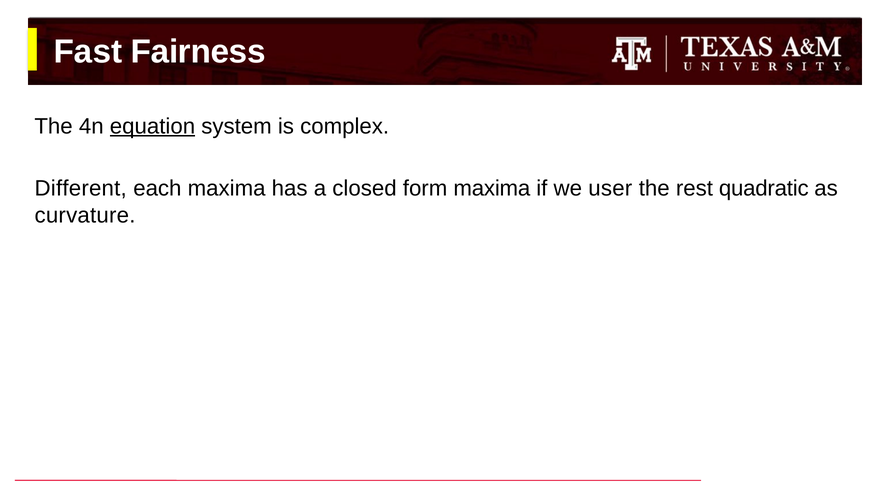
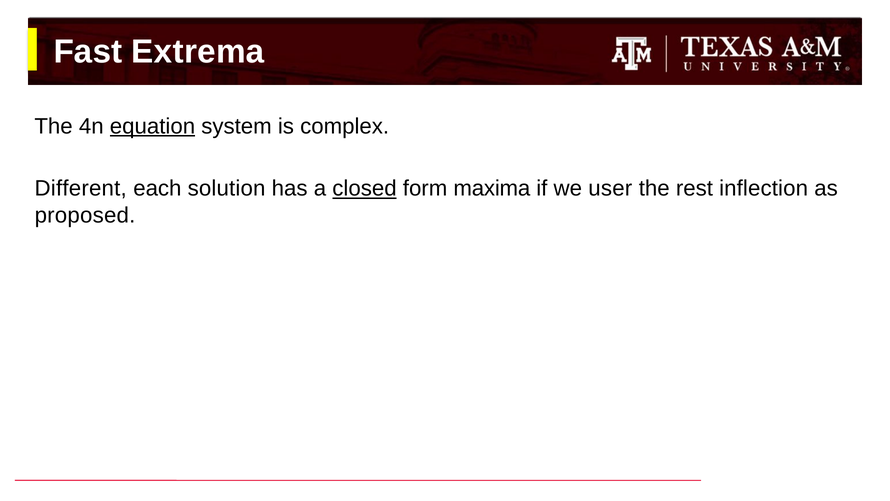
Fairness: Fairness -> Extrema
each maxima: maxima -> solution
closed underline: none -> present
quadratic: quadratic -> inflection
curvature: curvature -> proposed
